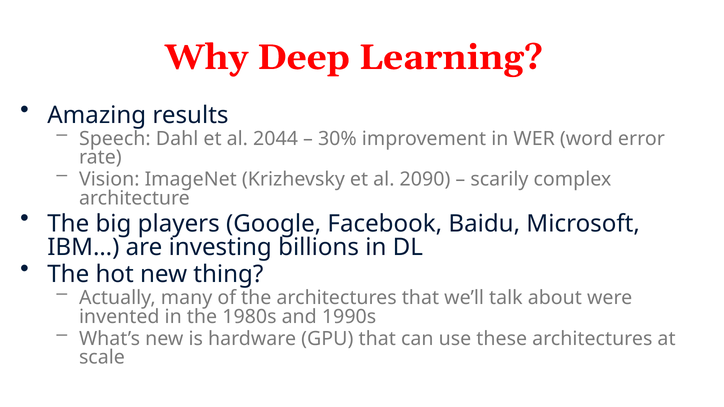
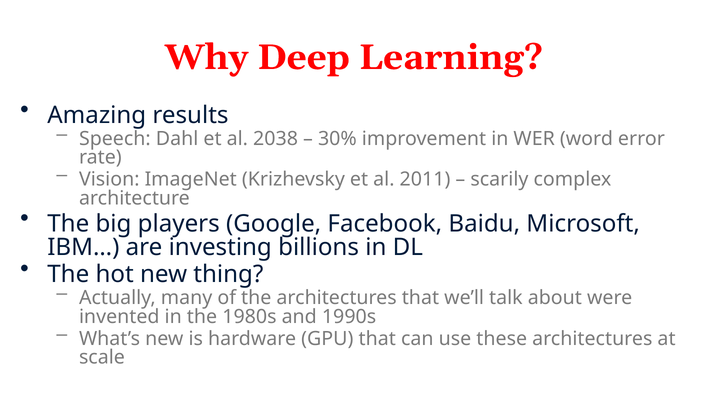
2044: 2044 -> 2038
2090: 2090 -> 2011
